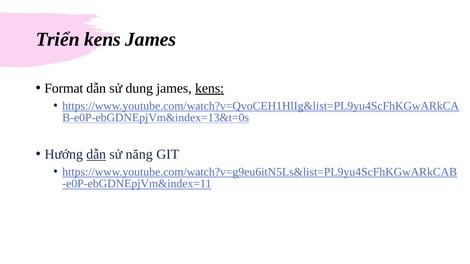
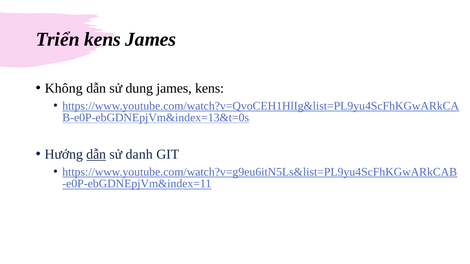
Format: Format -> Không
kens at (210, 88) underline: present -> none
năng: năng -> danh
